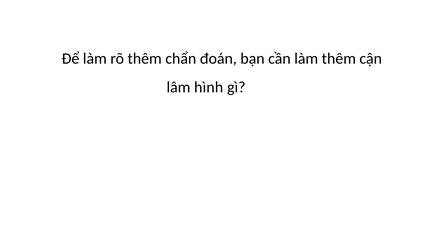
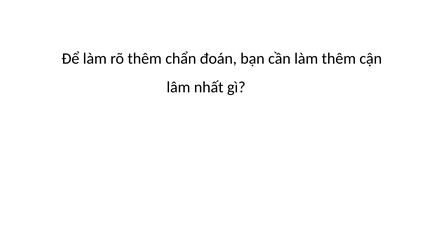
hình: hình -> nhất
